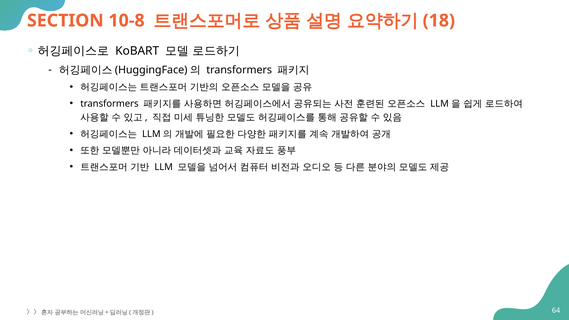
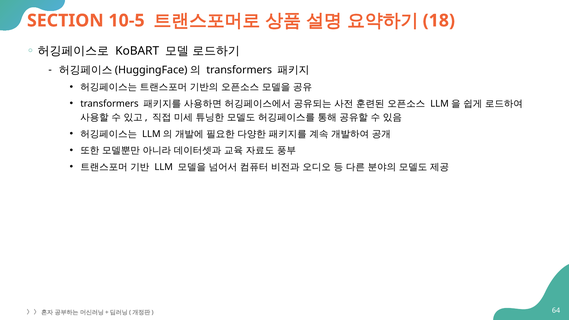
10-8: 10-8 -> 10-5
